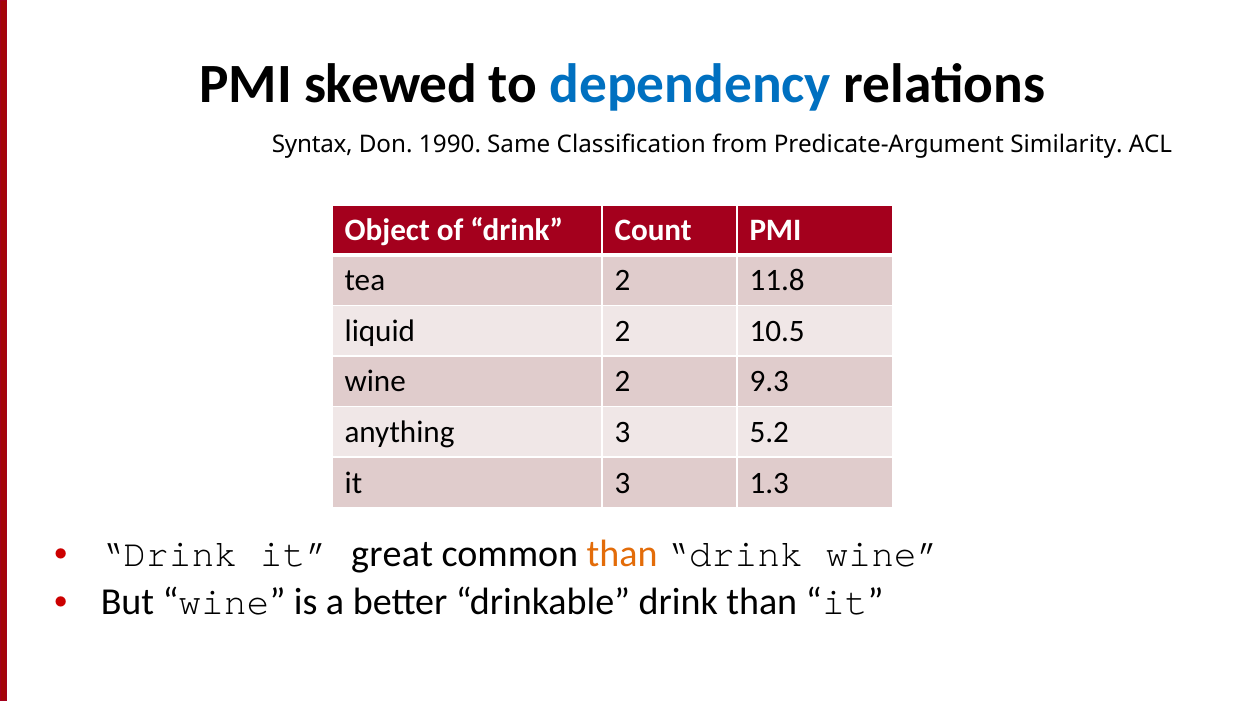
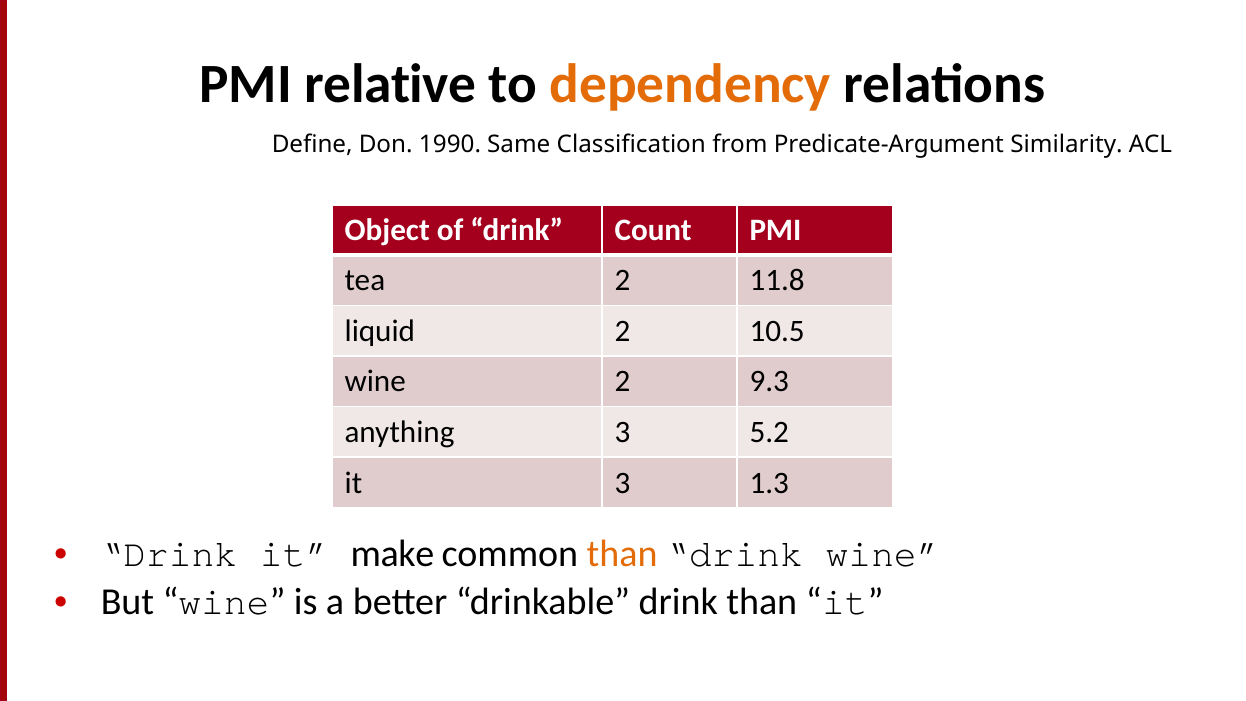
skewed: skewed -> relative
dependency colour: blue -> orange
Syntax: Syntax -> Define
great: great -> make
